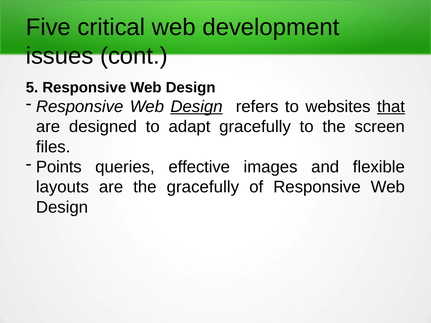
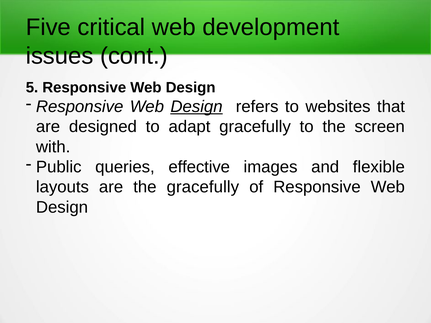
that underline: present -> none
files: files -> with
Points: Points -> Public
